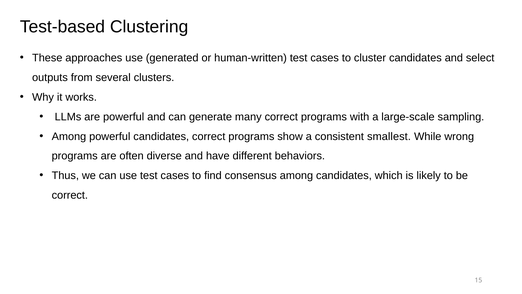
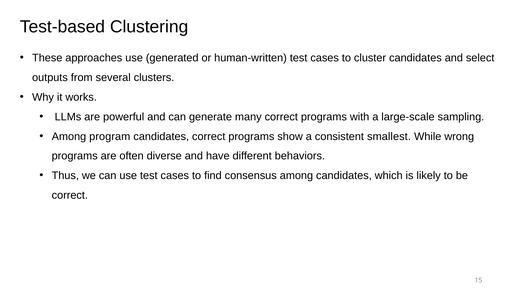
Among powerful: powerful -> program
